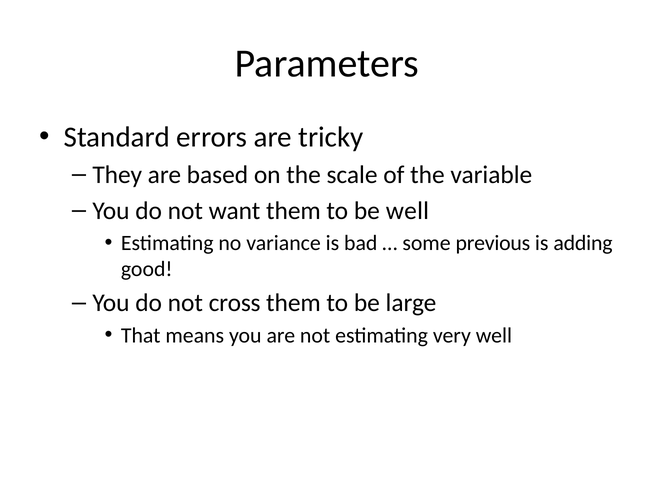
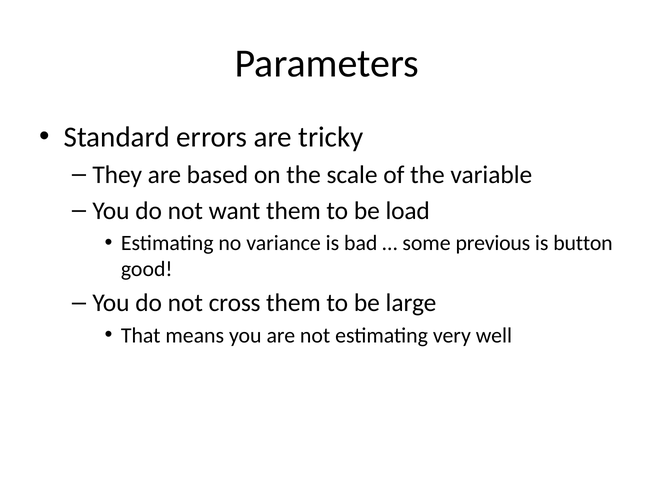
be well: well -> load
adding: adding -> button
